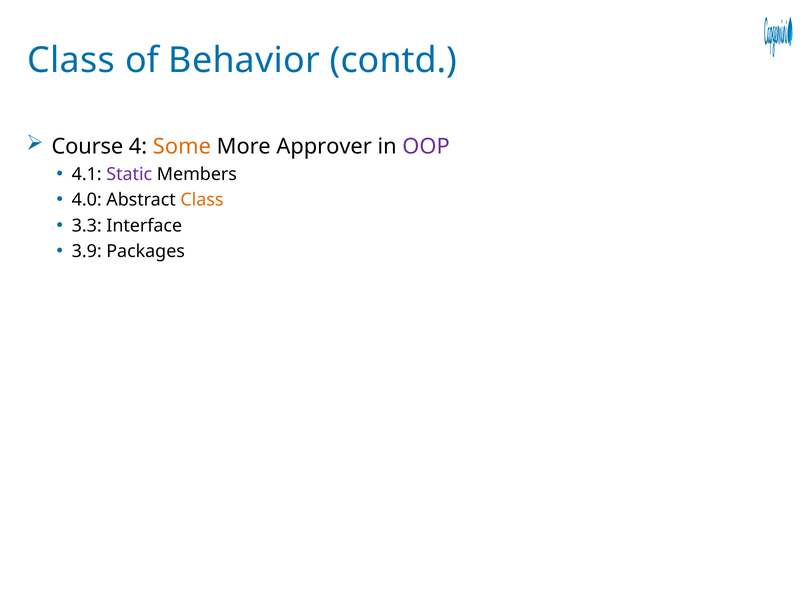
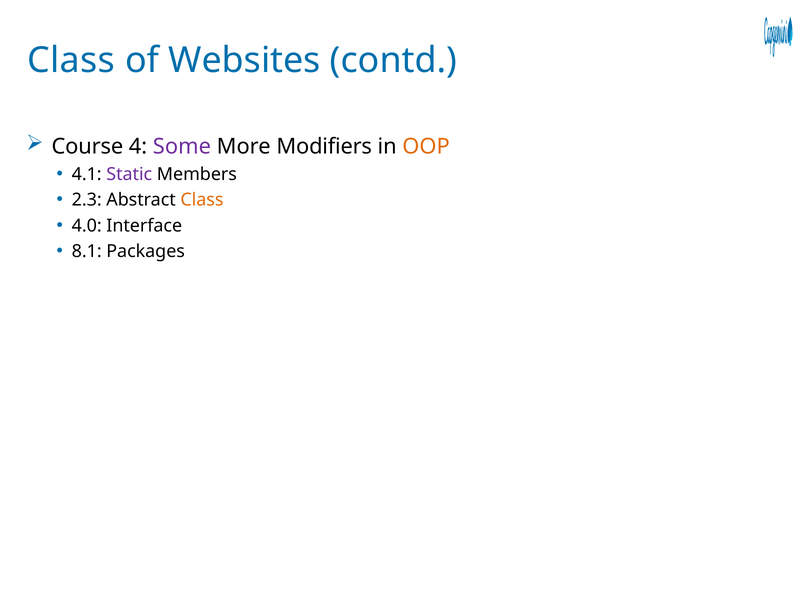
Behavior: Behavior -> Websites
Some colour: orange -> purple
Approver: Approver -> Modifiers
OOP colour: purple -> orange
4.0: 4.0 -> 2.3
3.3: 3.3 -> 4.0
3.9: 3.9 -> 8.1
